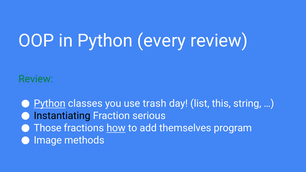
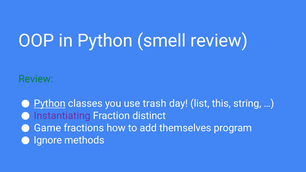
every: every -> smell
Instantiating colour: black -> purple
serious: serious -> distinct
Those: Those -> Game
how underline: present -> none
Image: Image -> Ignore
